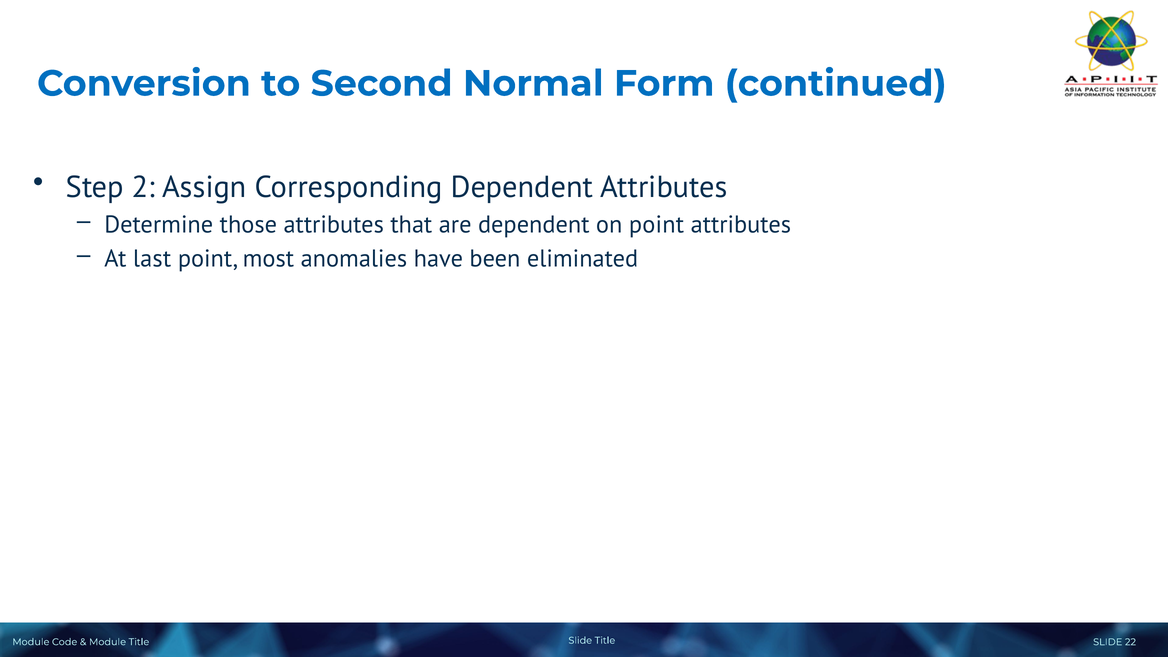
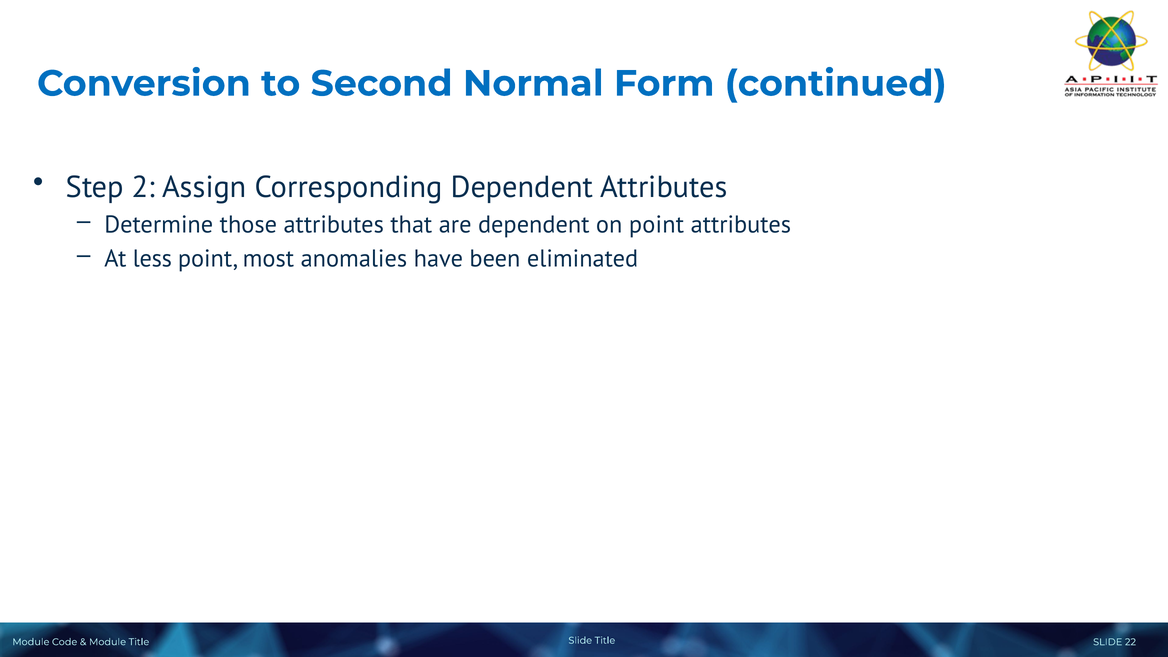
last: last -> less
